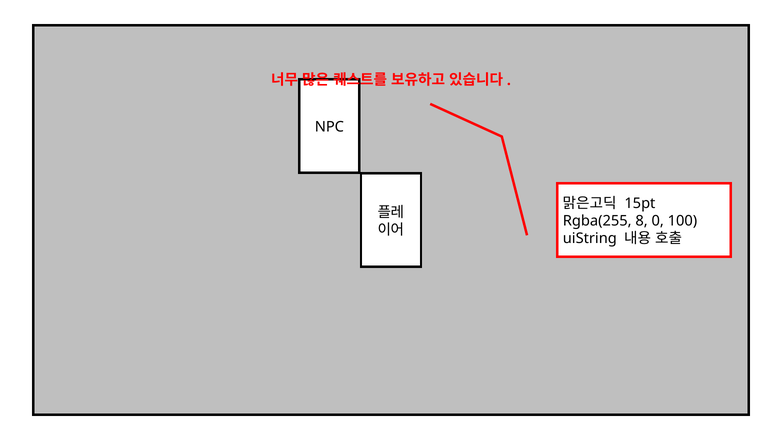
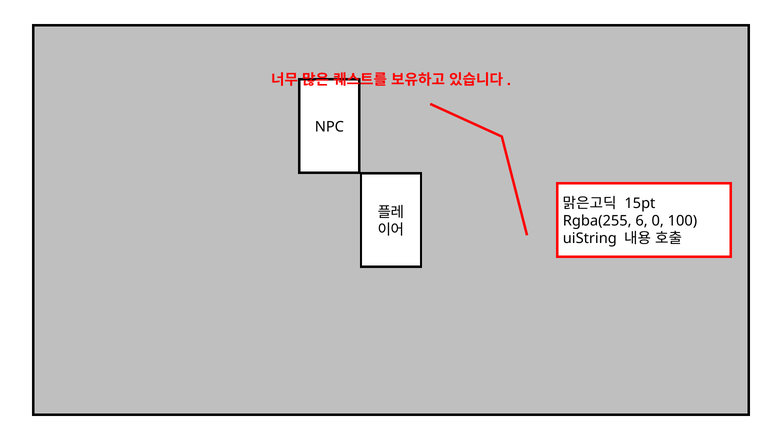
8: 8 -> 6
